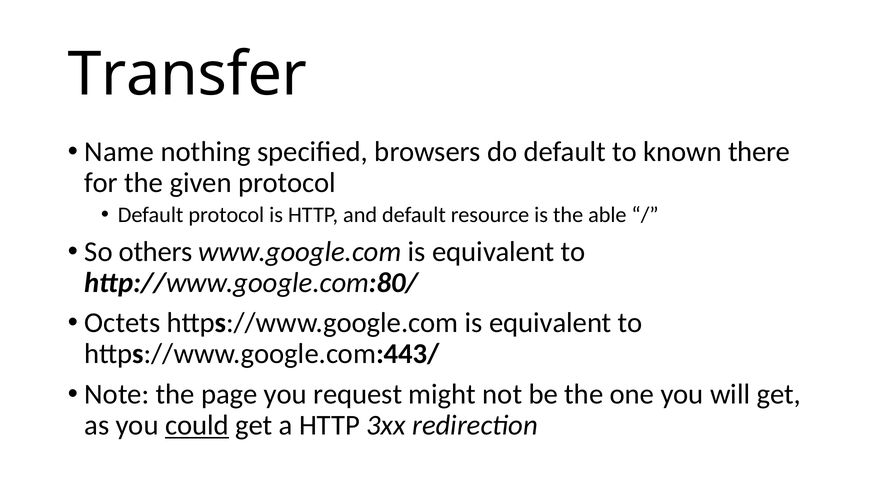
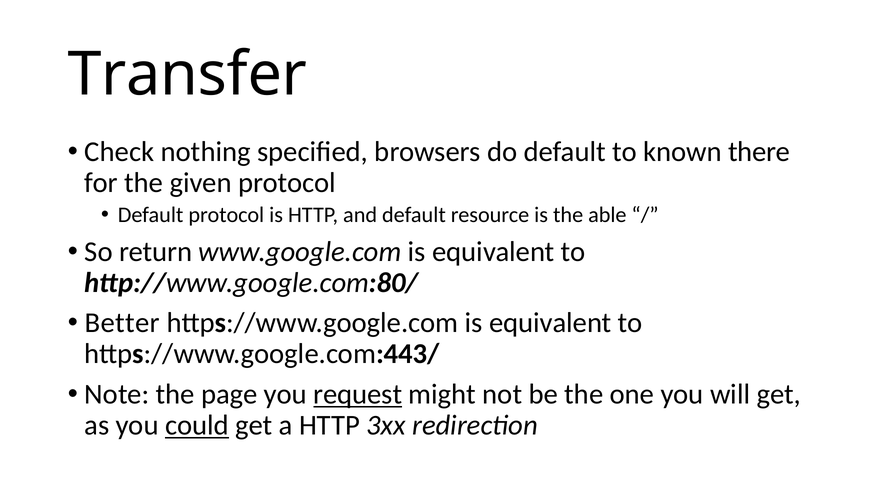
Name: Name -> Check
others: others -> return
Octets: Octets -> Better
request underline: none -> present
